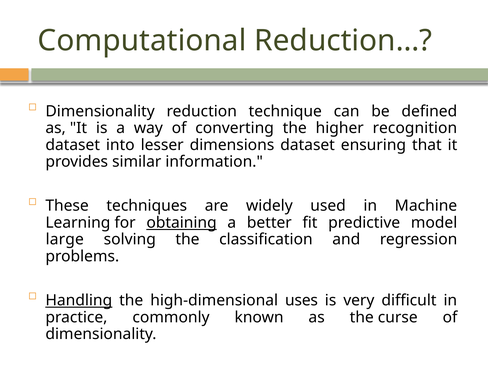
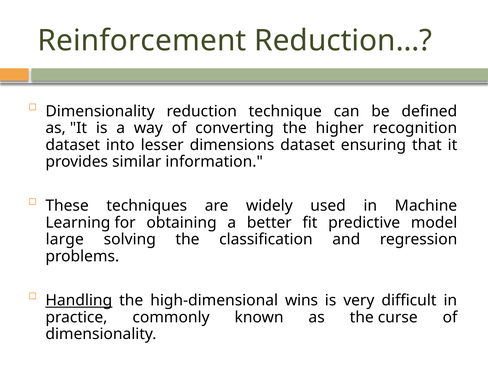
Computational: Computational -> Reinforcement
obtaining underline: present -> none
uses: uses -> wins
